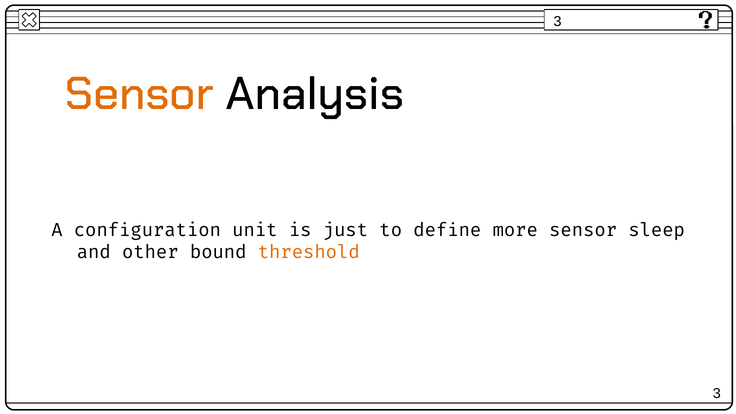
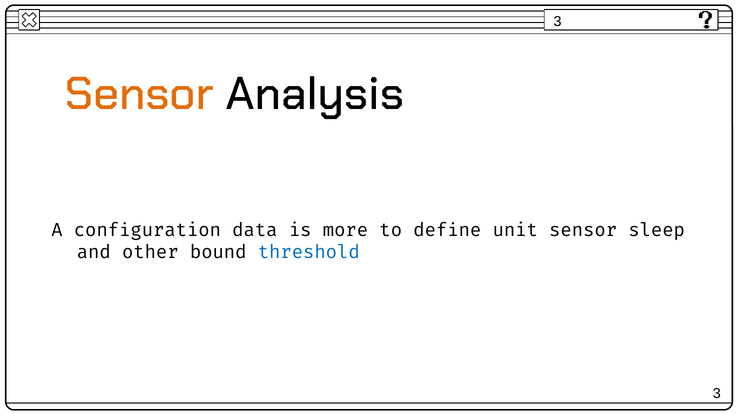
unit: unit -> data
just: just -> more
more: more -> unit
threshold colour: orange -> blue
